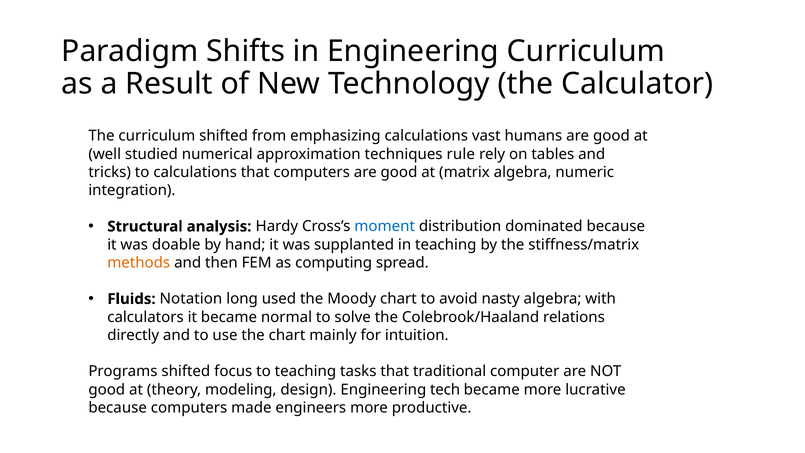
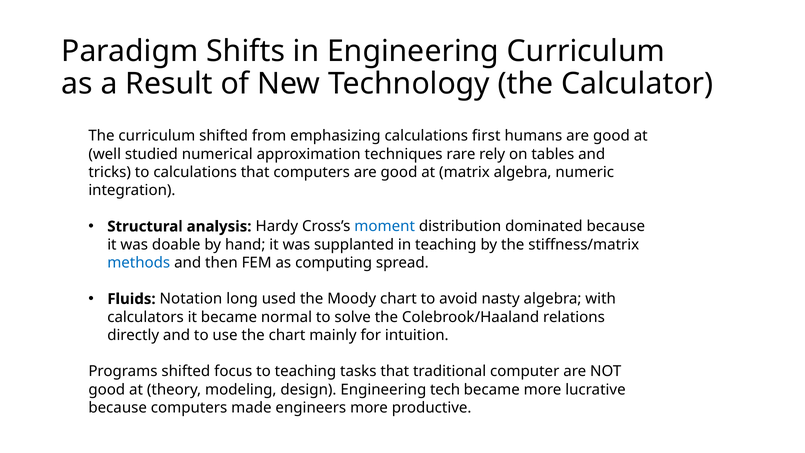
vast: vast -> first
rule: rule -> rare
methods colour: orange -> blue
